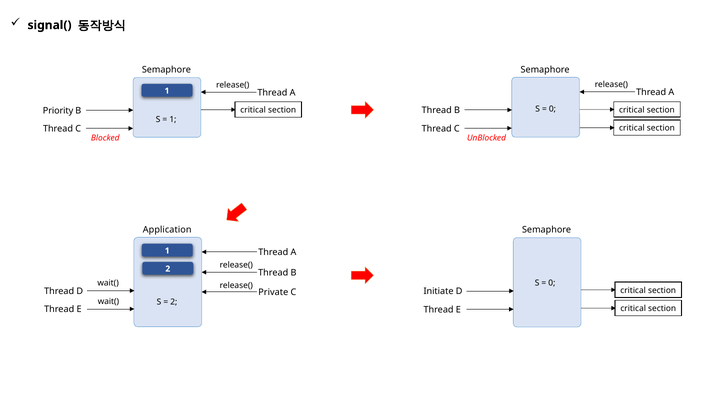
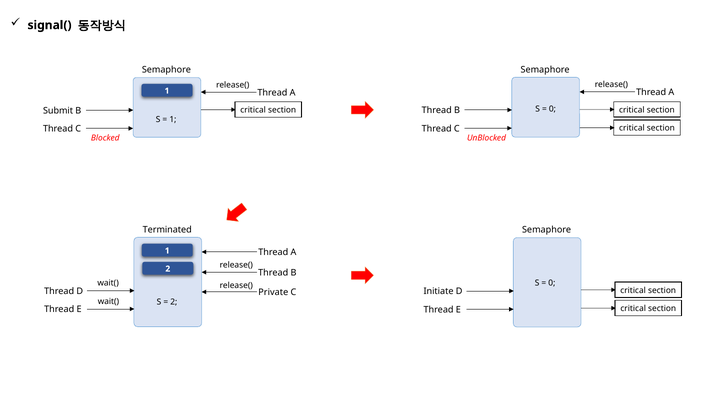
Priority: Priority -> Submit
Application: Application -> Terminated
